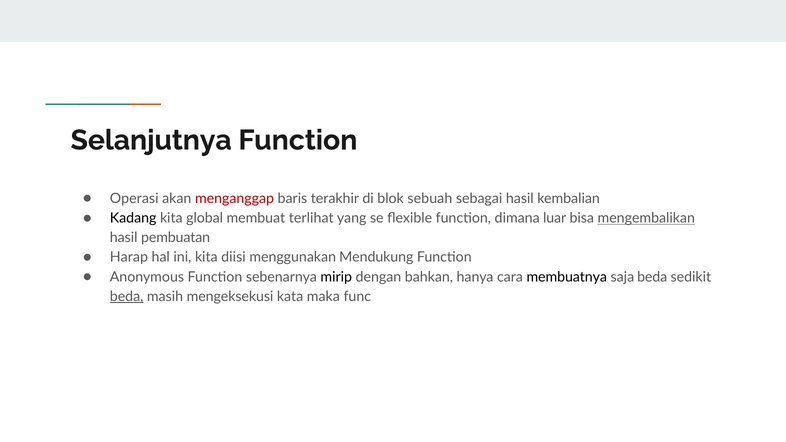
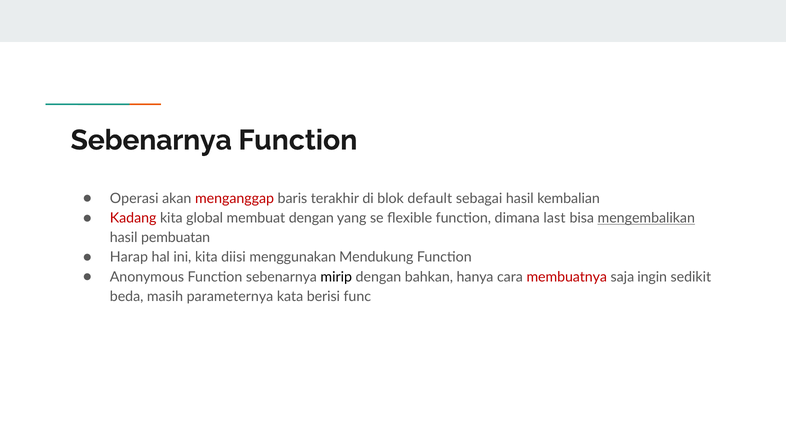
Selanjutnya at (151, 140): Selanjutnya -> Sebenarnya
sebuah: sebuah -> default
Kadang colour: black -> red
membuat terlihat: terlihat -> dengan
luar: luar -> last
membuatnya colour: black -> red
saja beda: beda -> ingin
beda at (127, 297) underline: present -> none
mengeksekusi: mengeksekusi -> parameternya
maka: maka -> berisi
